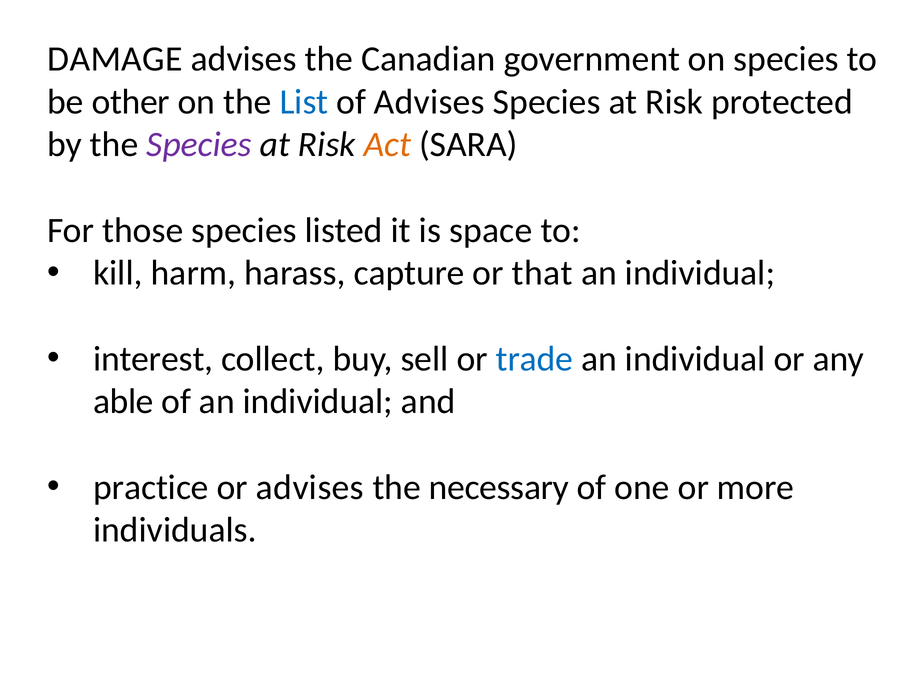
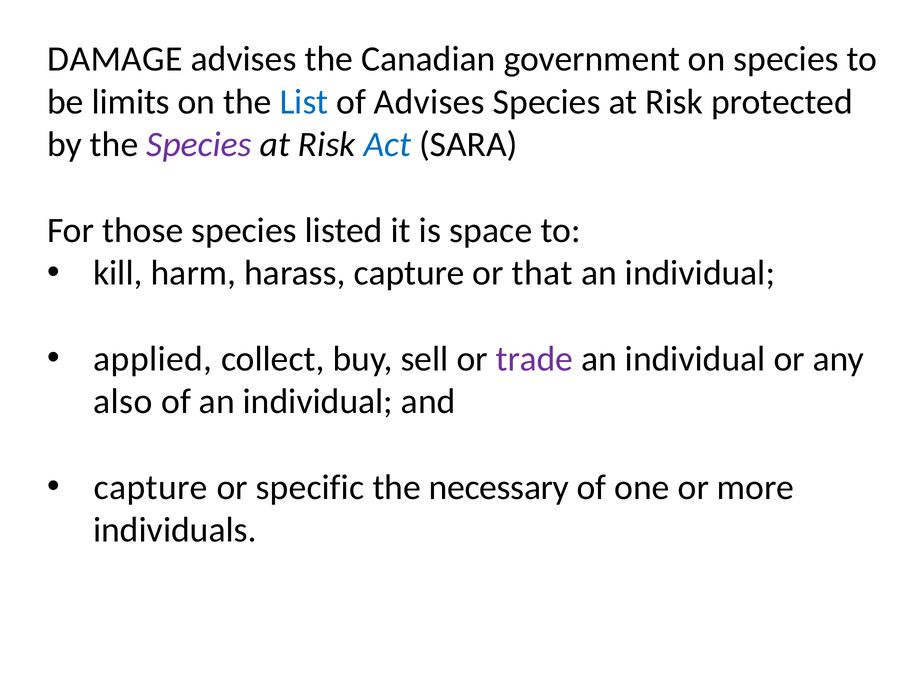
other: other -> limits
Act colour: orange -> blue
interest: interest -> applied
trade colour: blue -> purple
able: able -> also
practice at (151, 488): practice -> capture
or advises: advises -> specific
